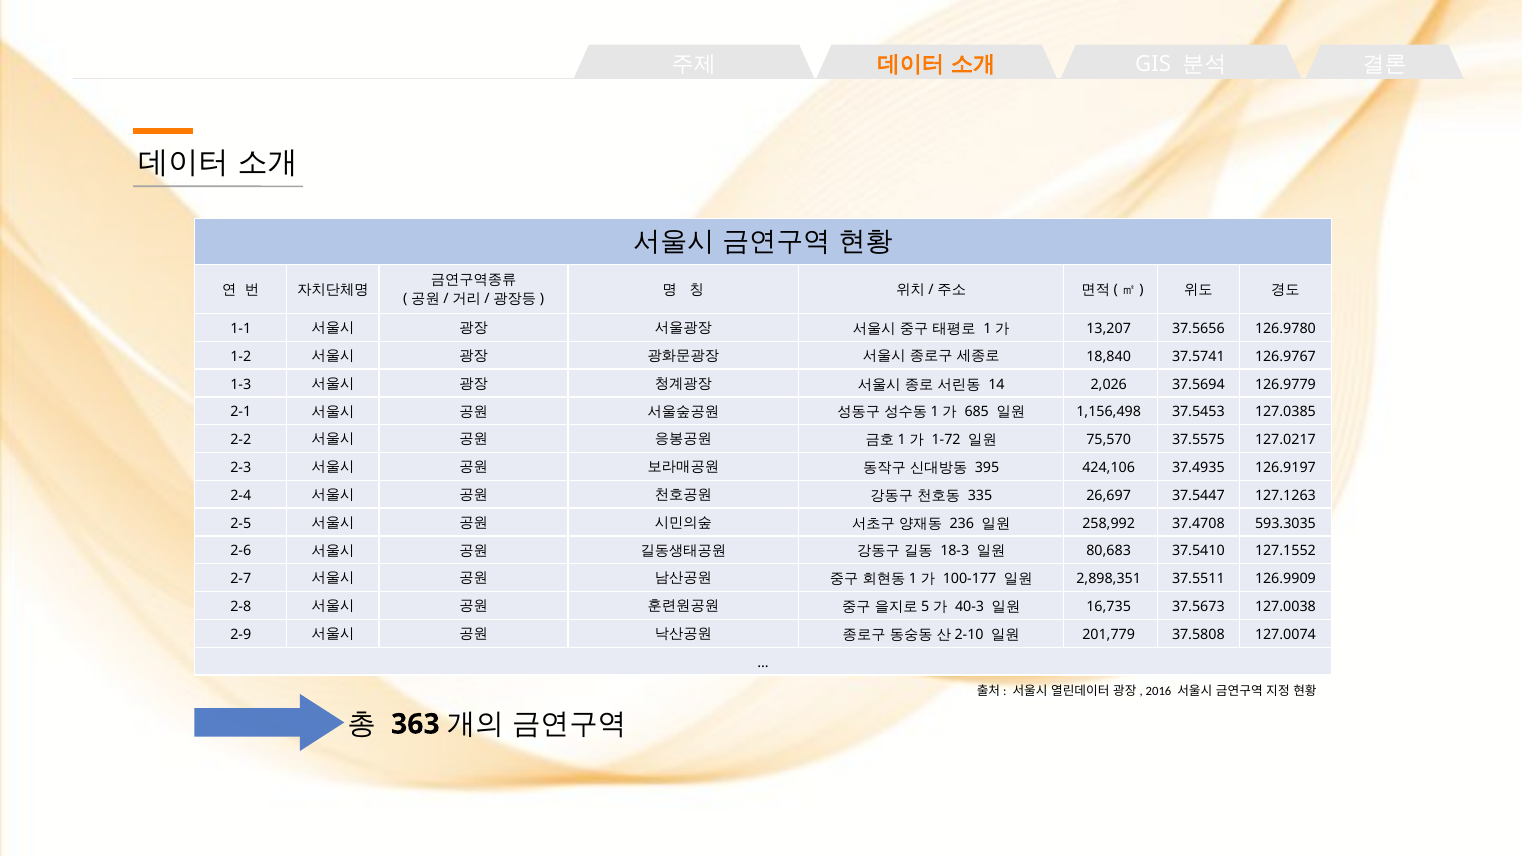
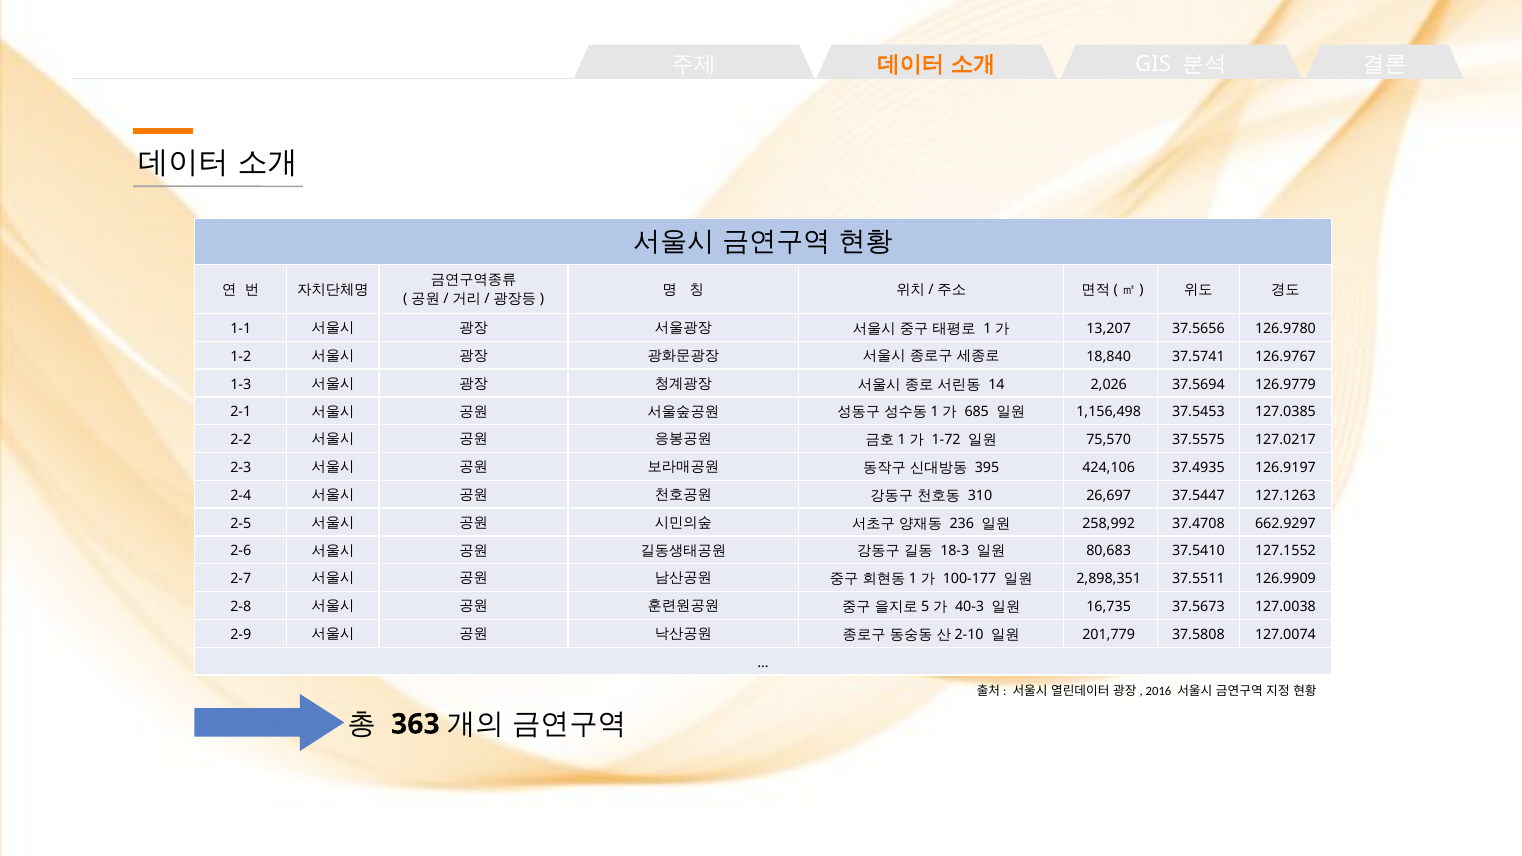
335: 335 -> 310
593.3035: 593.3035 -> 662.9297
